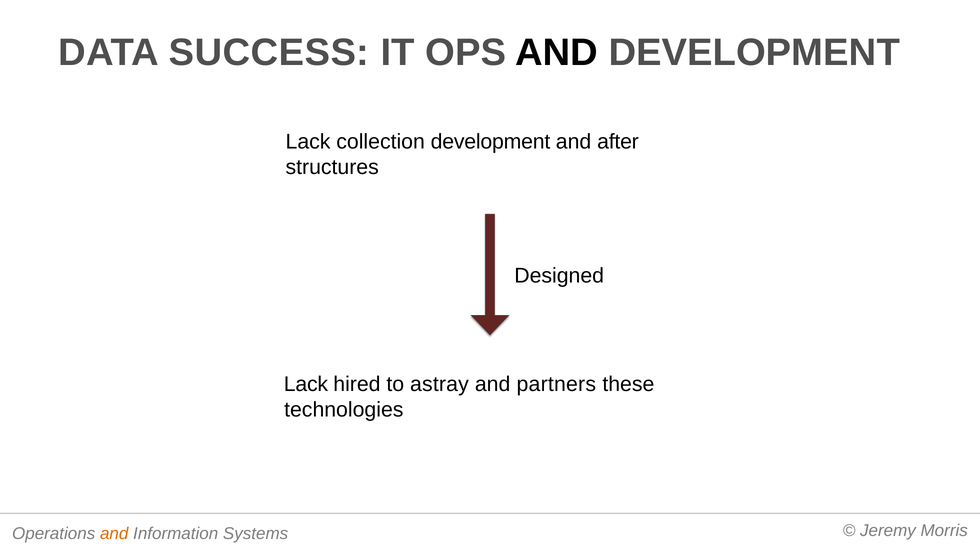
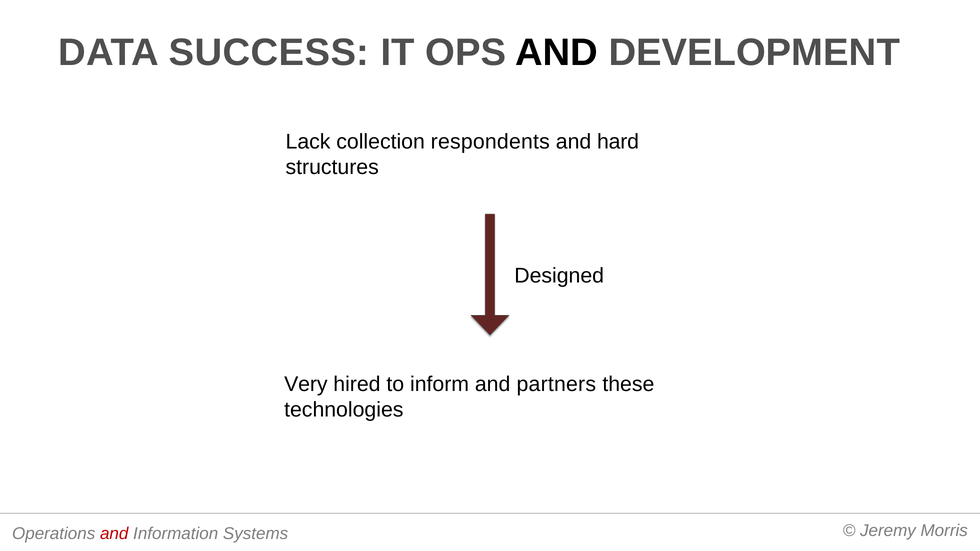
collection development: development -> respondents
after: after -> hard
Lack at (306, 384): Lack -> Very
astray: astray -> inform
and at (114, 534) colour: orange -> red
